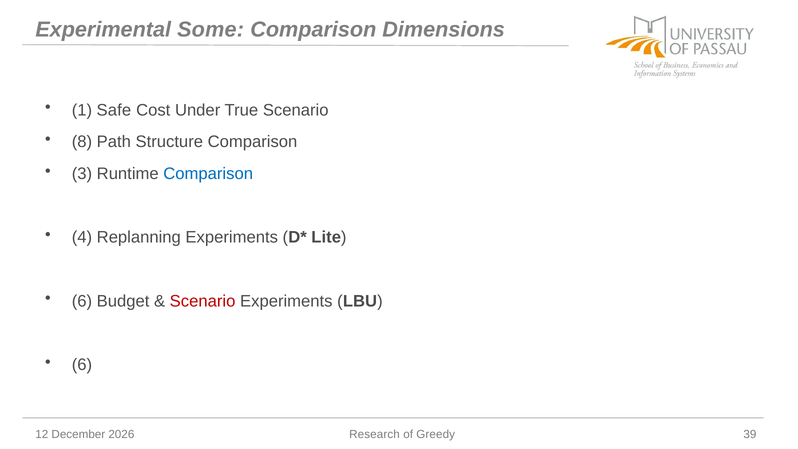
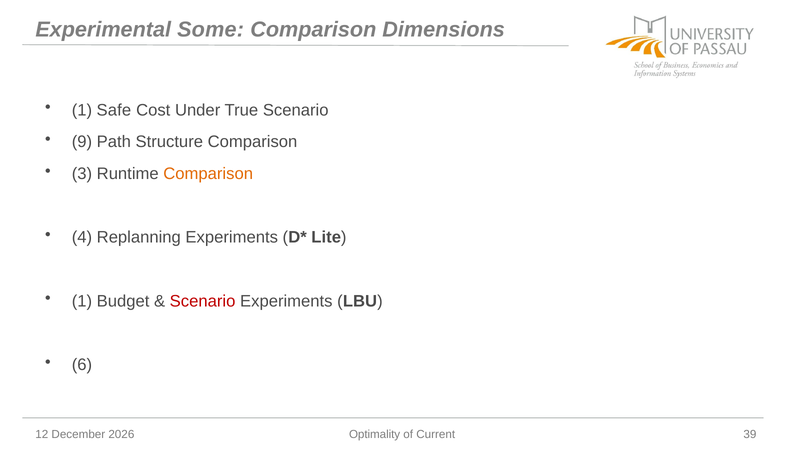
8: 8 -> 9
Comparison at (208, 174) colour: blue -> orange
6 at (82, 301): 6 -> 1
Research: Research -> Optimality
Greedy: Greedy -> Current
